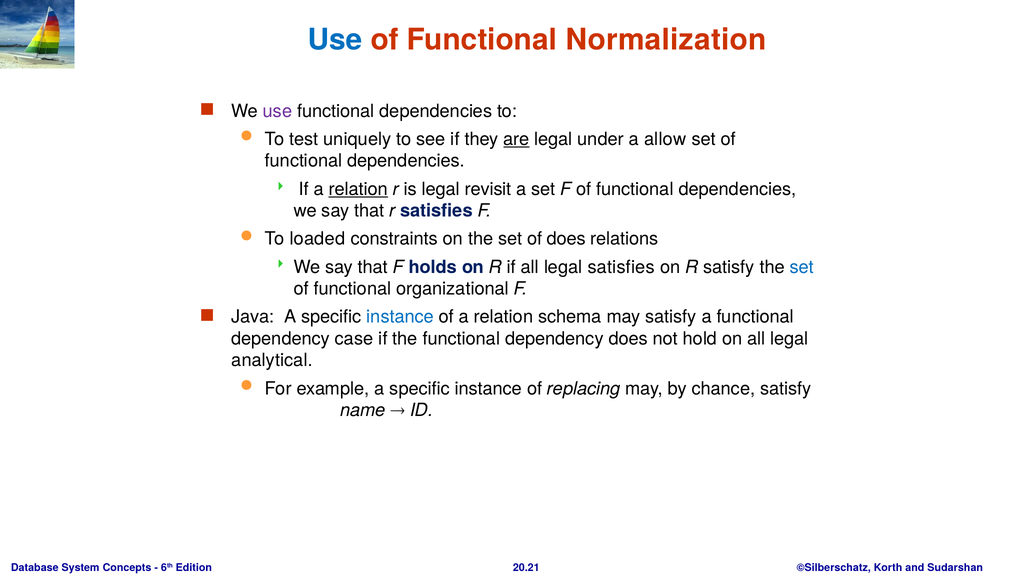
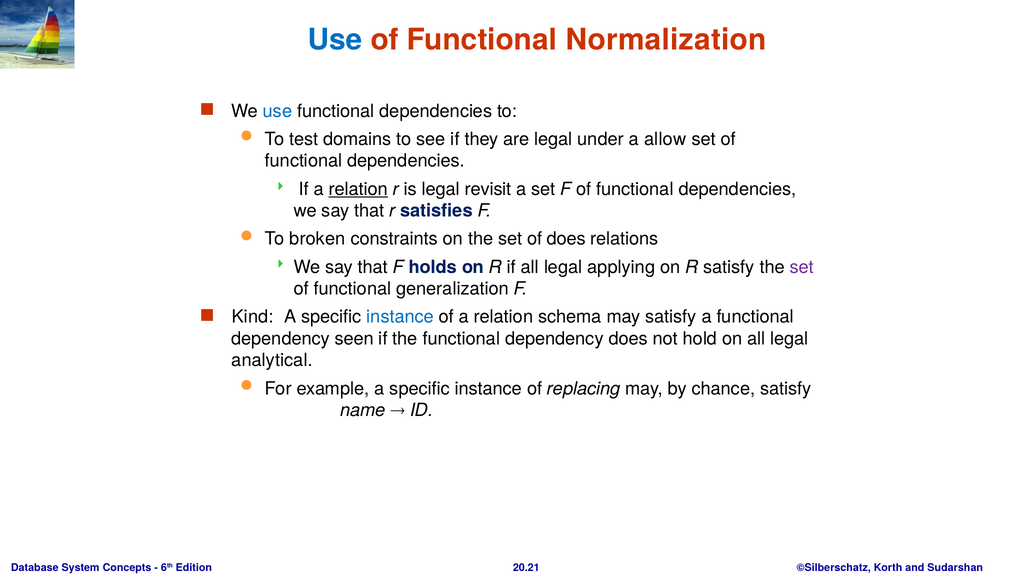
use at (278, 111) colour: purple -> blue
uniquely: uniquely -> domains
are underline: present -> none
loaded: loaded -> broken
legal satisfies: satisfies -> applying
set at (802, 267) colour: blue -> purple
organizational: organizational -> generalization
Java: Java -> Kind
case: case -> seen
